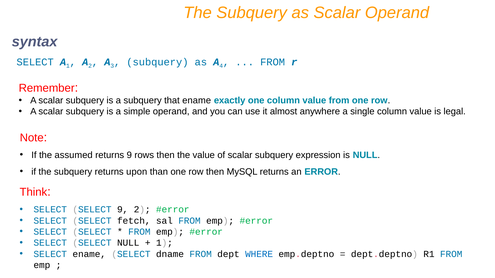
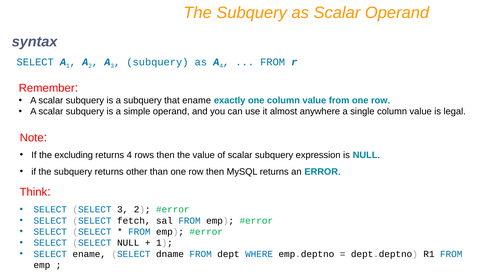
assumed: assumed -> excluding
returns 9: 9 -> 4
upon: upon -> other
SELECT 9: 9 -> 3
